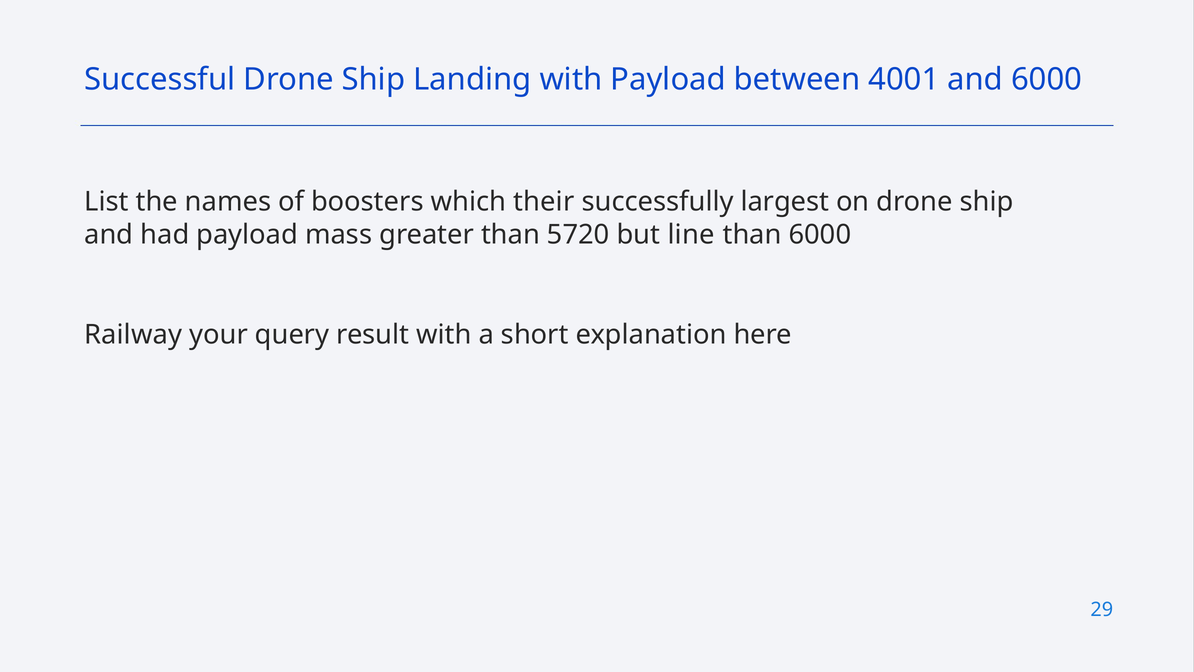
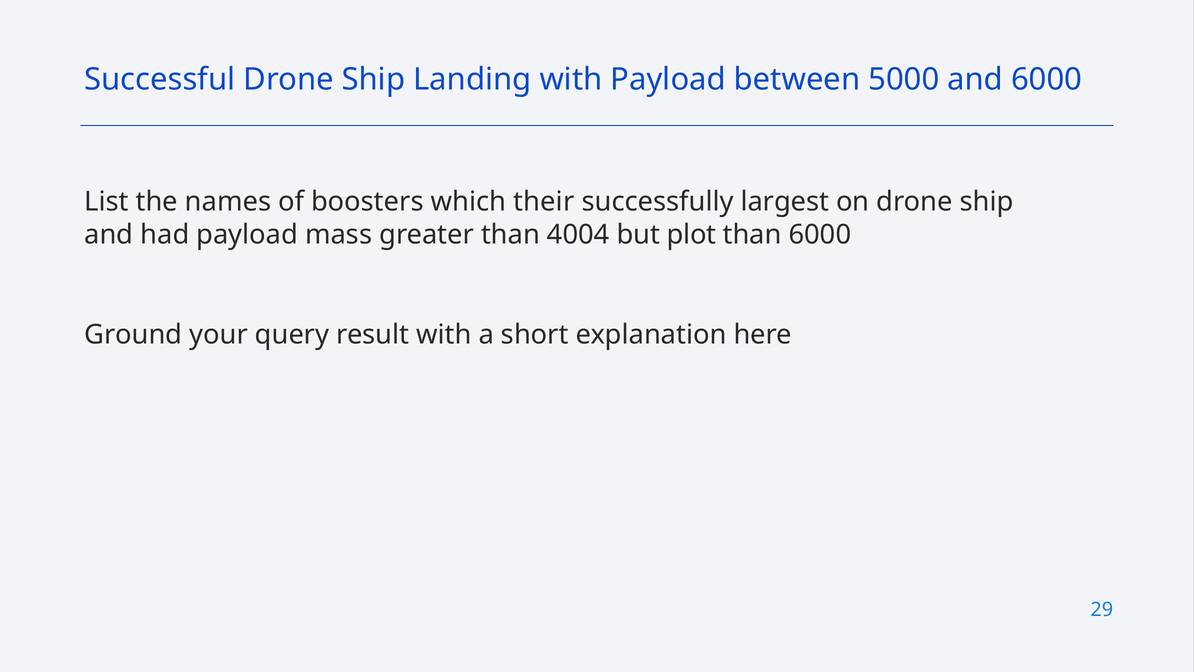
4001: 4001 -> 5000
5720: 5720 -> 4004
line: line -> plot
Railway: Railway -> Ground
